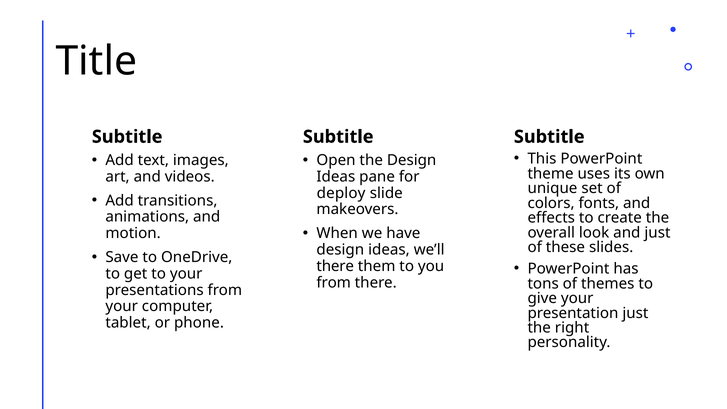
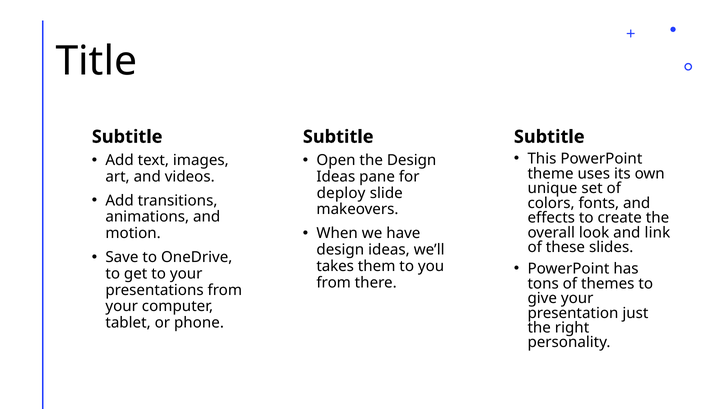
and just: just -> link
there at (335, 266): there -> takes
